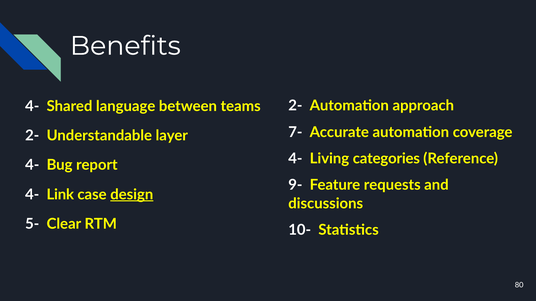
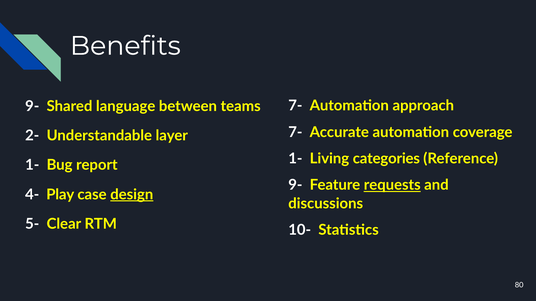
2- at (295, 106): 2- -> 7-
4- at (32, 106): 4- -> 9-
4- at (295, 159): 4- -> 1-
4- at (32, 165): 4- -> 1-
requests underline: none -> present
Link: Link -> Play
